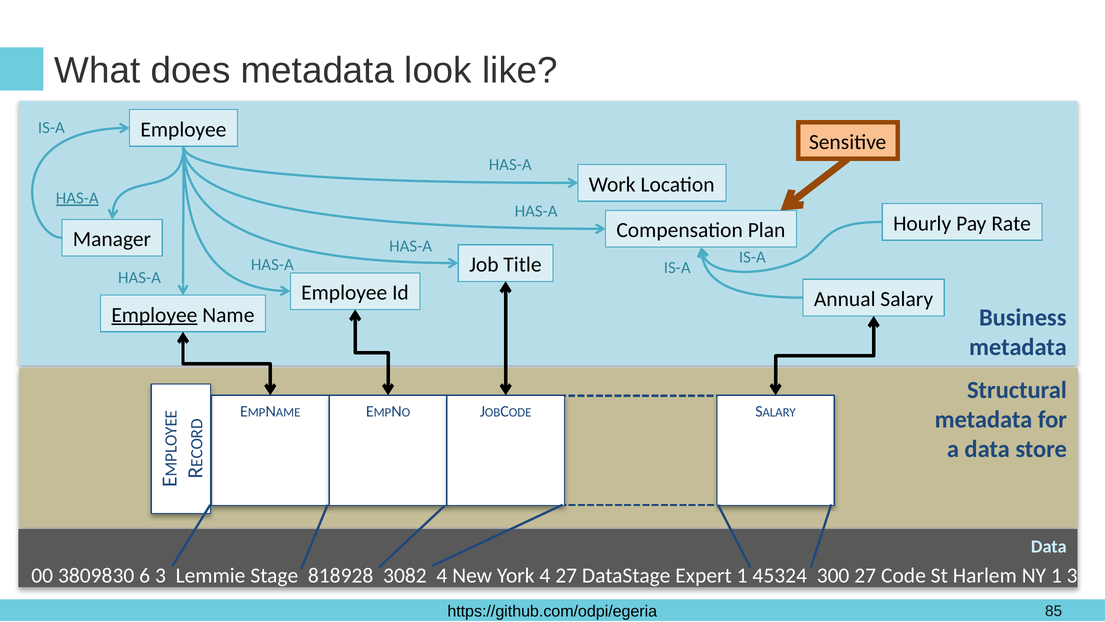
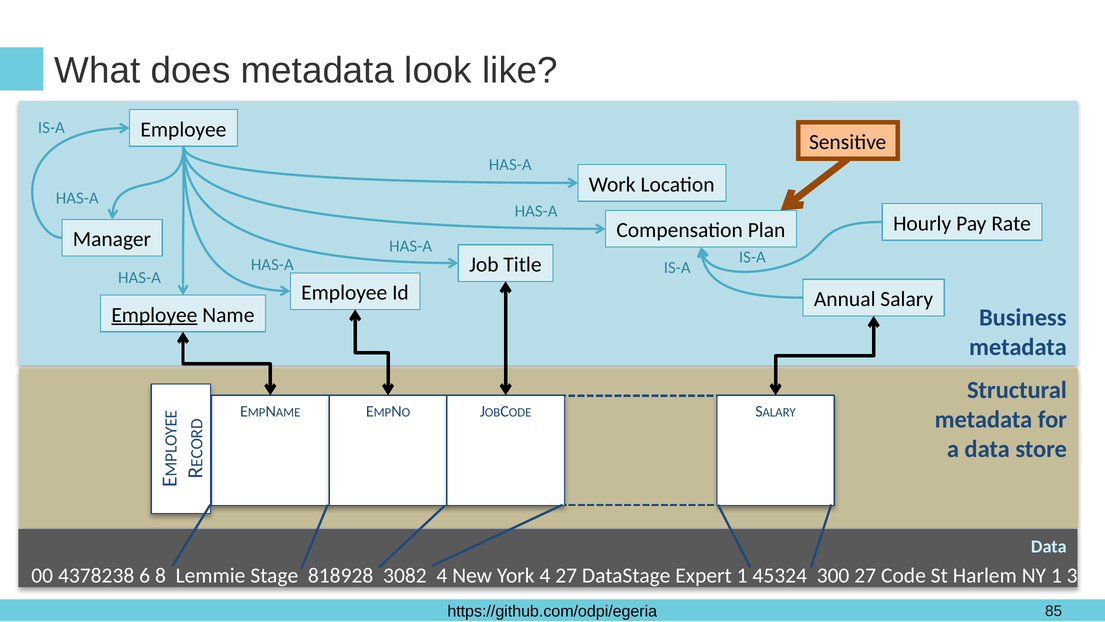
HAS-A at (77, 198) underline: present -> none
3809830: 3809830 -> 4378238
6 3: 3 -> 8
